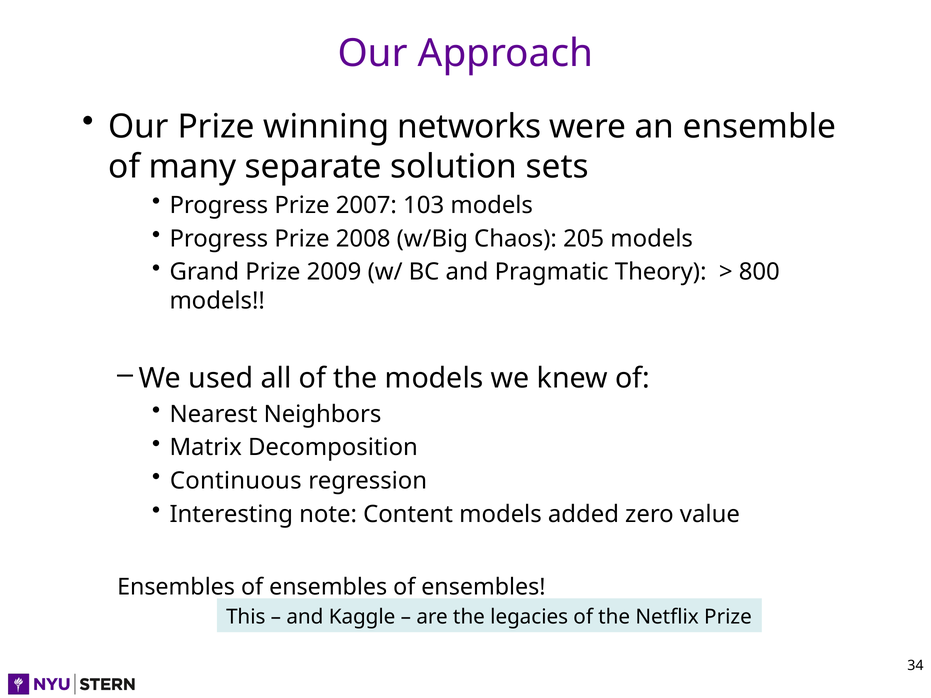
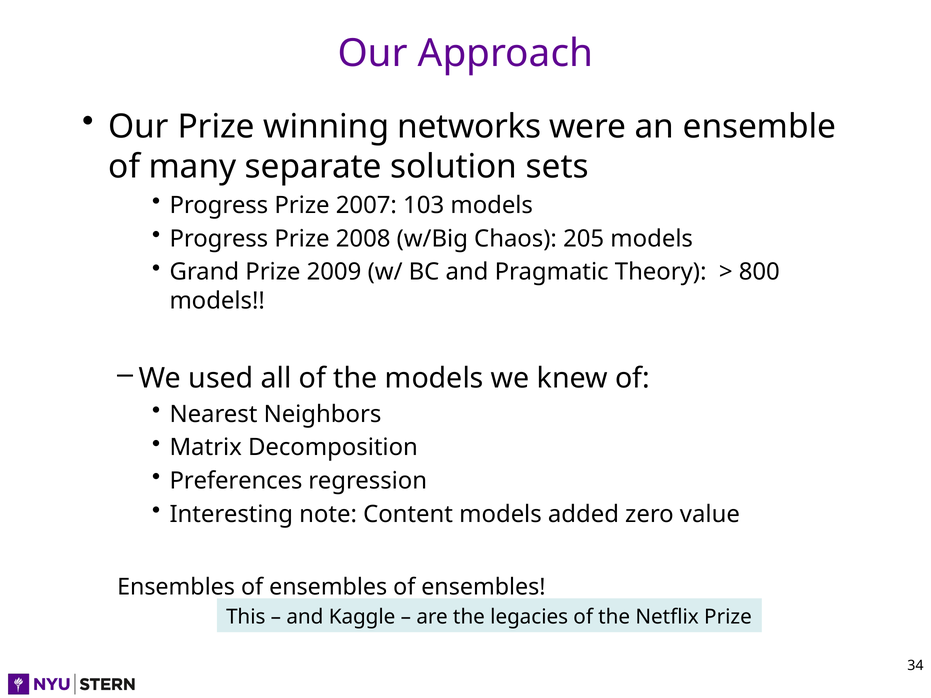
Continuous: Continuous -> Preferences
